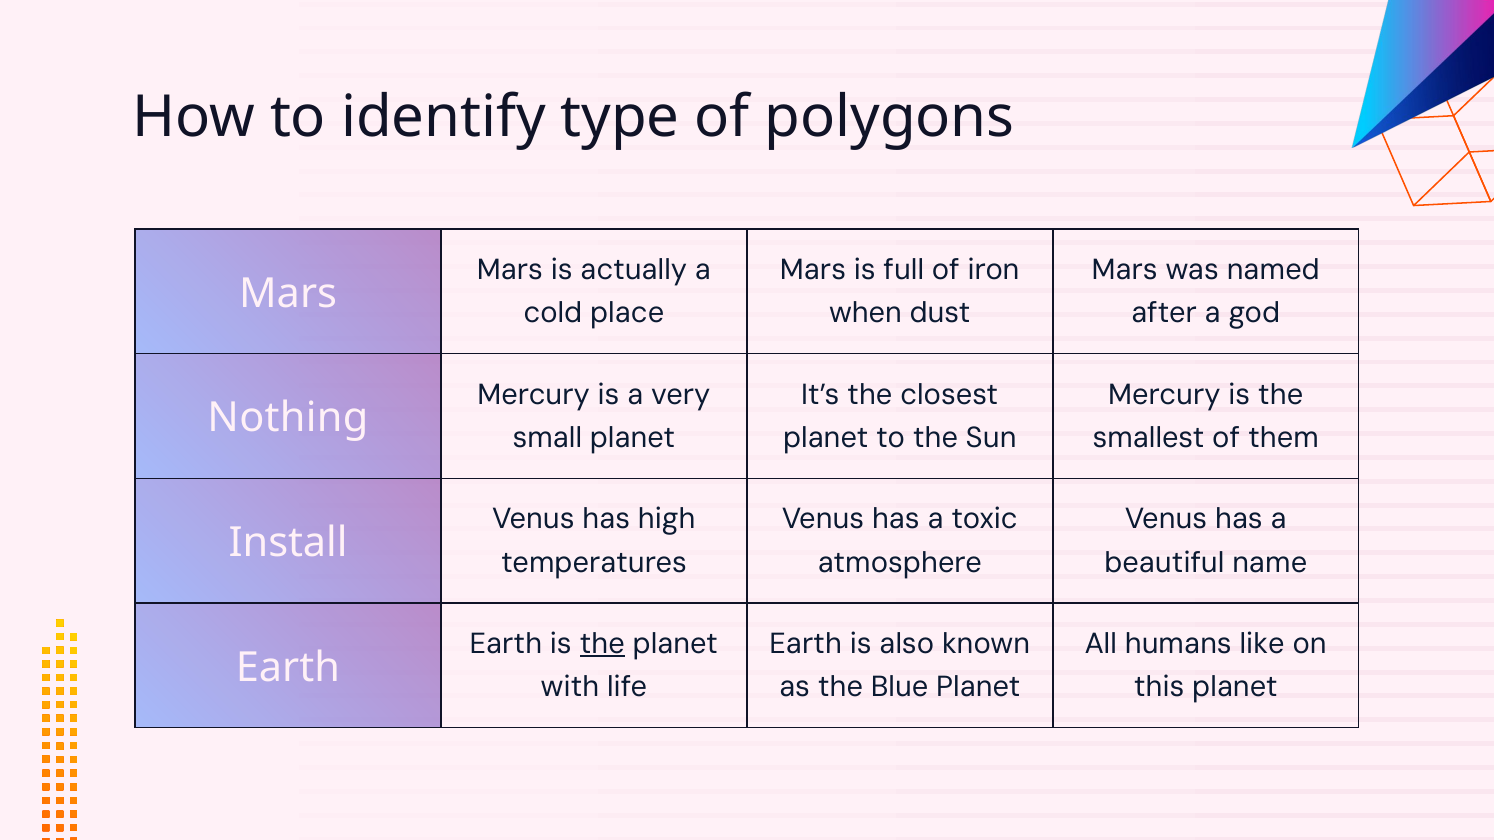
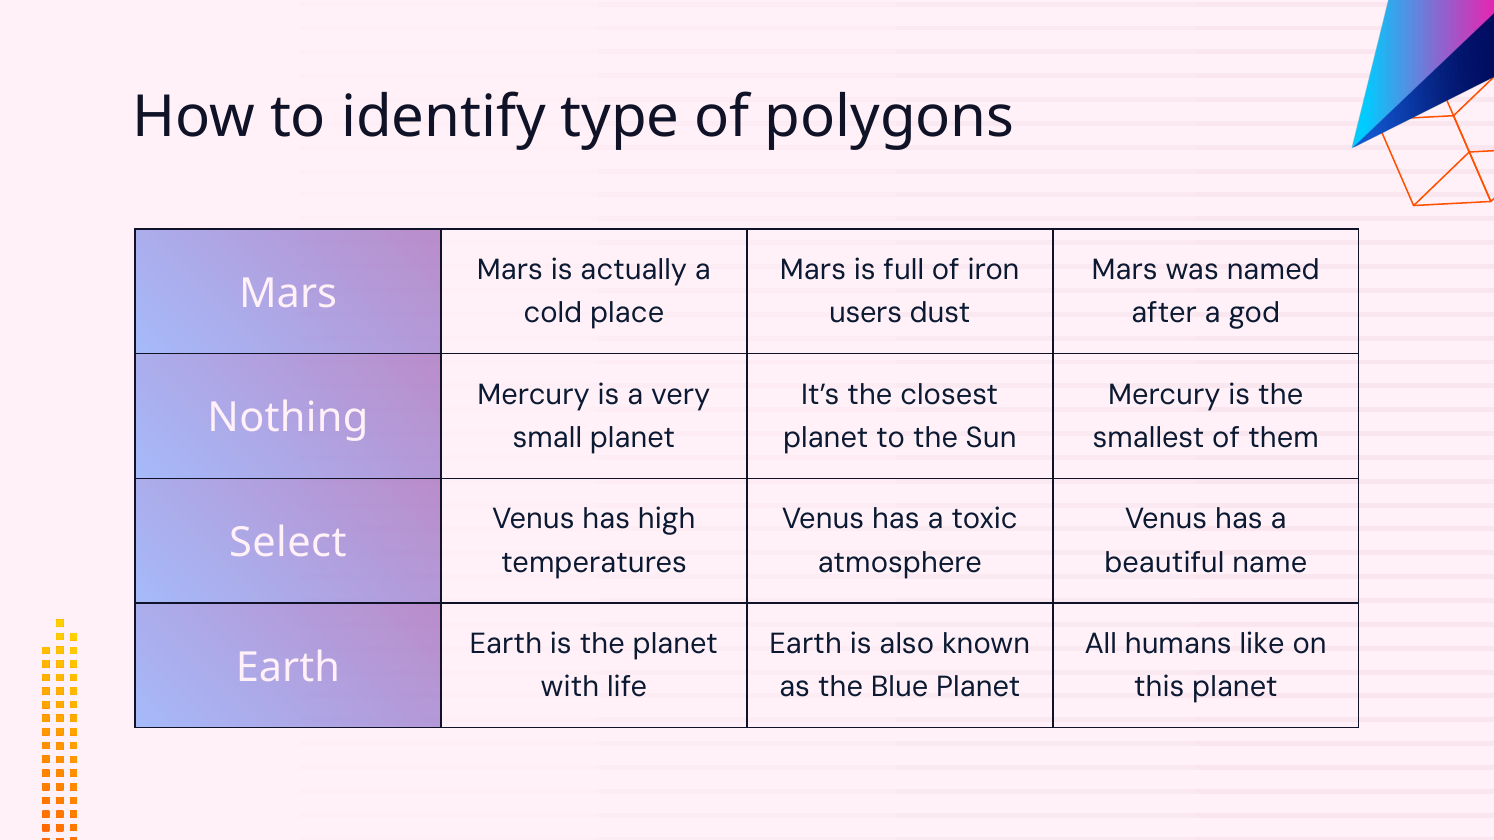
when: when -> users
Install: Install -> Select
the at (602, 644) underline: present -> none
